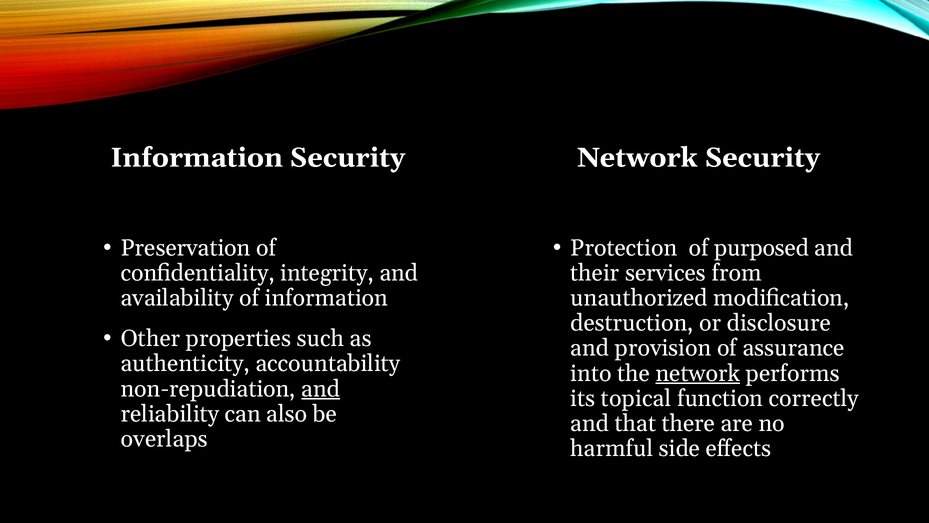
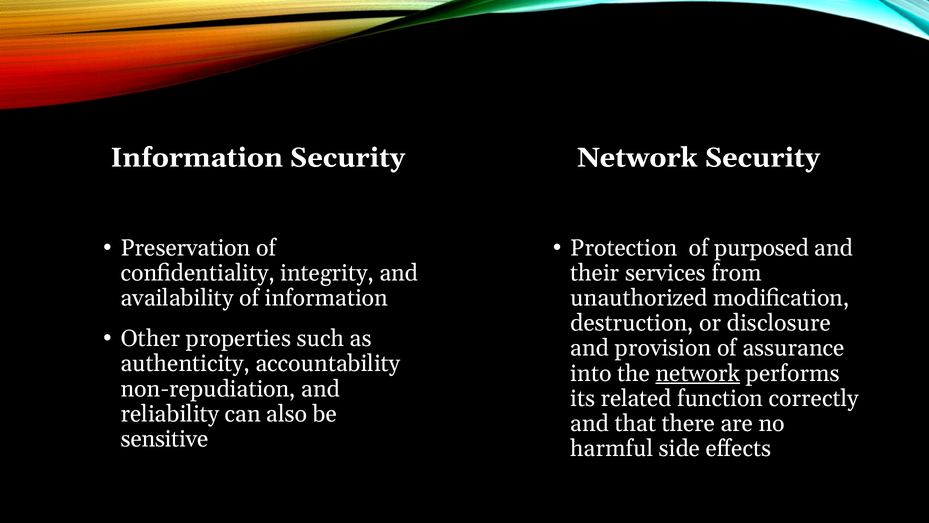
and at (321, 389) underline: present -> none
topical: topical -> related
overlaps: overlaps -> sensitive
